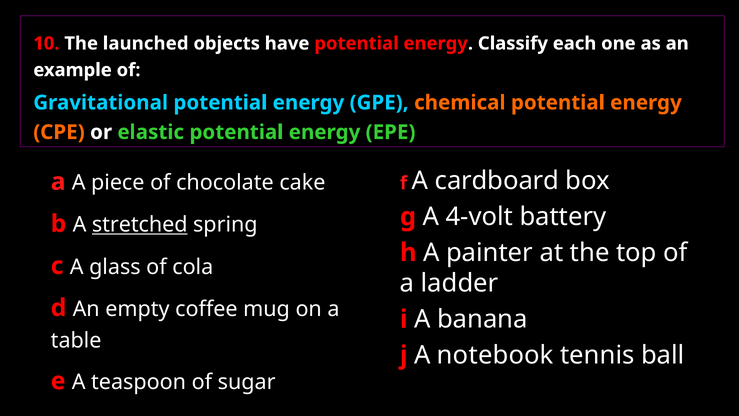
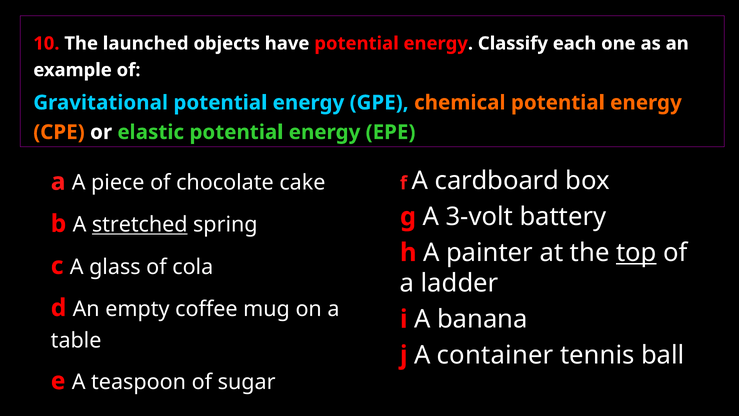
4-volt: 4-volt -> 3-volt
top underline: none -> present
notebook: notebook -> container
